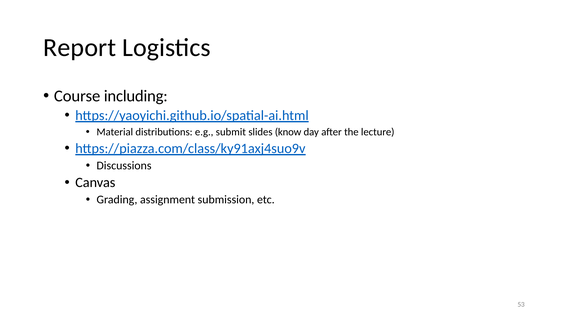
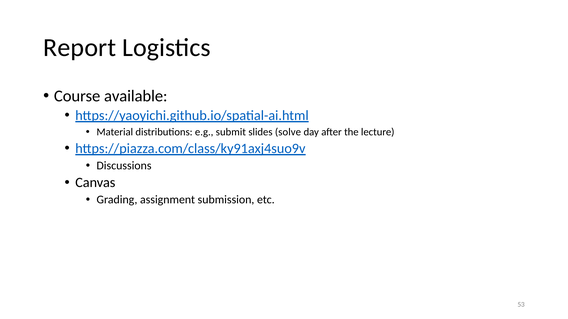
including: including -> available
know: know -> solve
